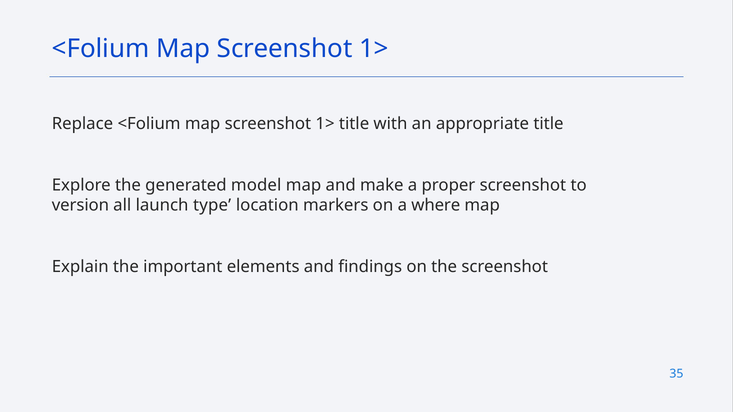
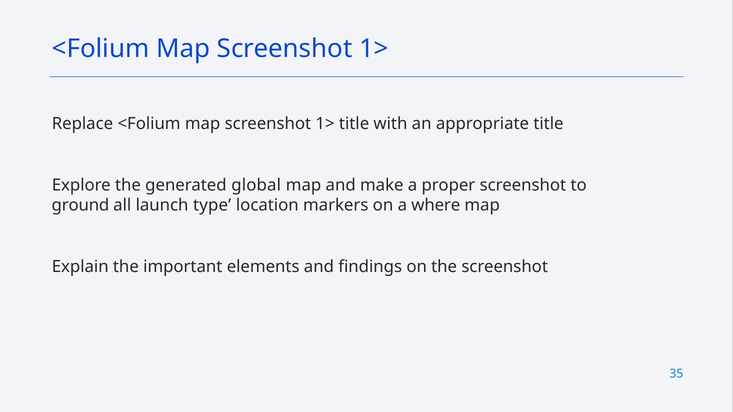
model: model -> global
version: version -> ground
